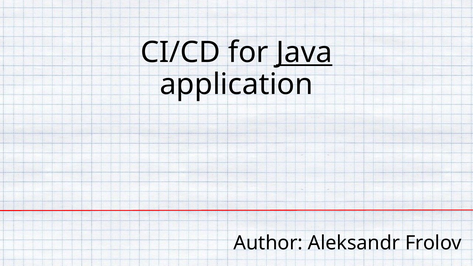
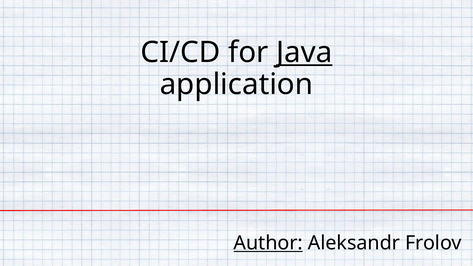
Author underline: none -> present
